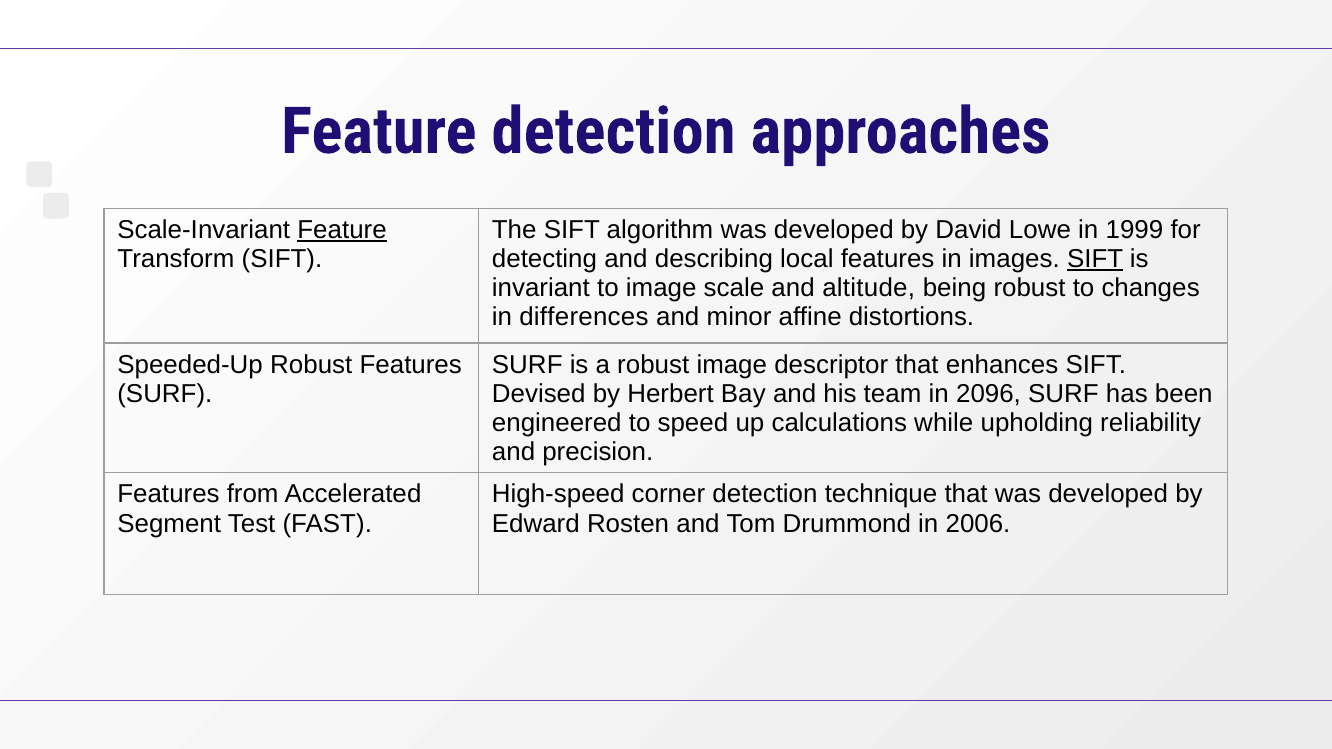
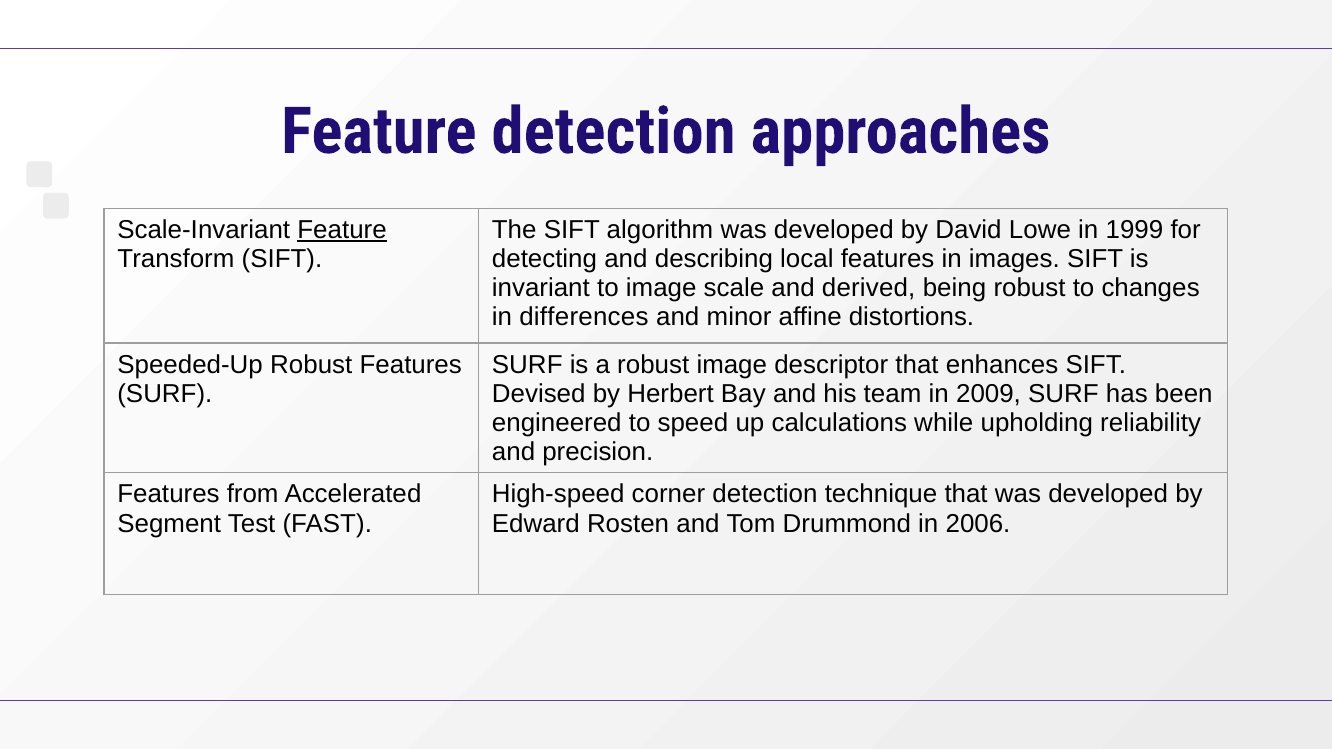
SIFT at (1095, 259) underline: present -> none
altitude: altitude -> derived
2096: 2096 -> 2009
